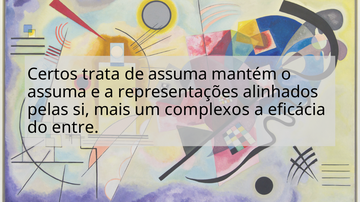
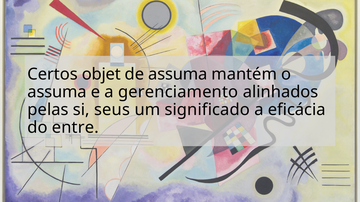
trata: trata -> objet
representações: representações -> gerenciamento
mais: mais -> seus
complexos: complexos -> significado
